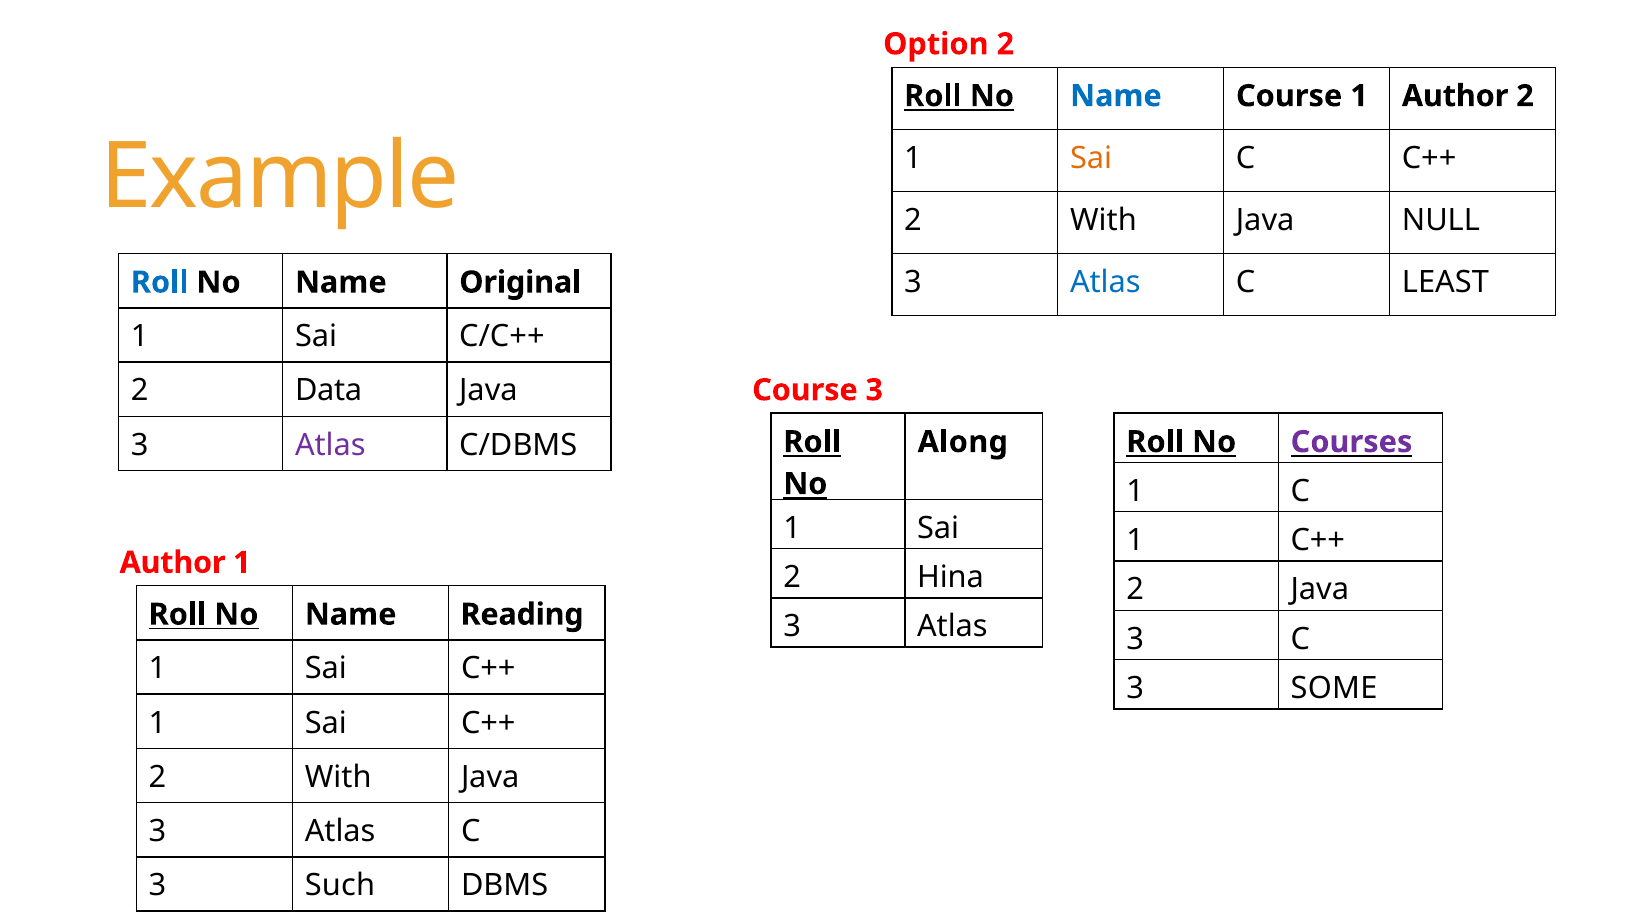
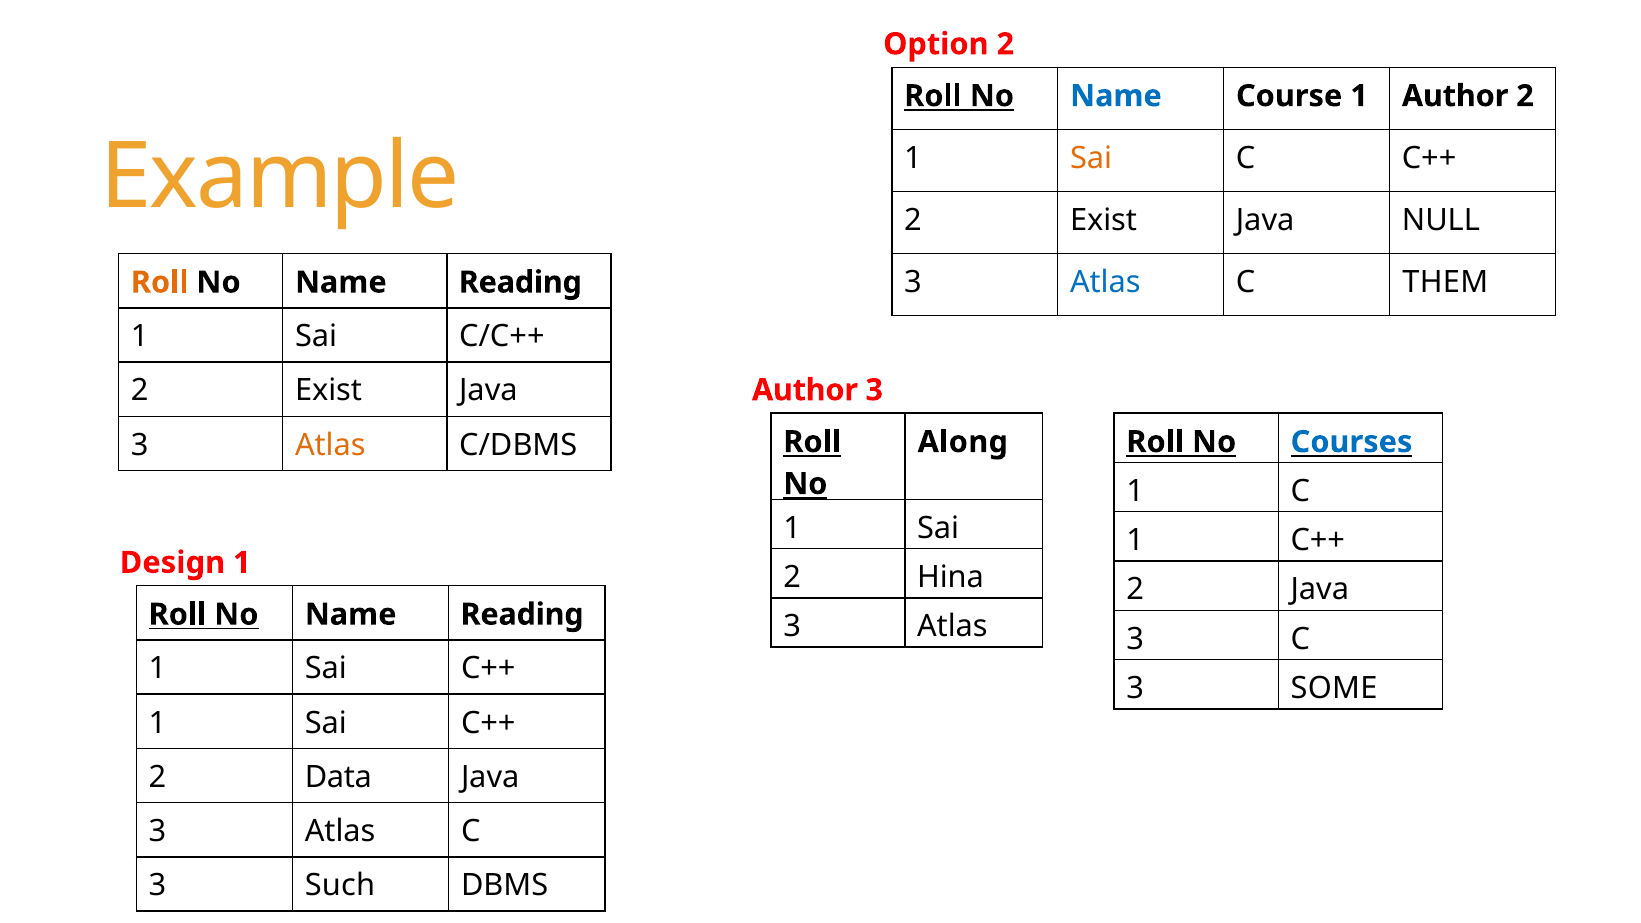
With at (1103, 220): With -> Exist
LEAST: LEAST -> THEM
Roll at (160, 282) colour: blue -> orange
Original at (520, 282): Original -> Reading
Data at (329, 391): Data -> Exist
Course at (805, 390): Course -> Author
Atlas at (330, 445) colour: purple -> orange
Courses colour: purple -> blue
Author at (173, 563): Author -> Design
With at (338, 777): With -> Data
